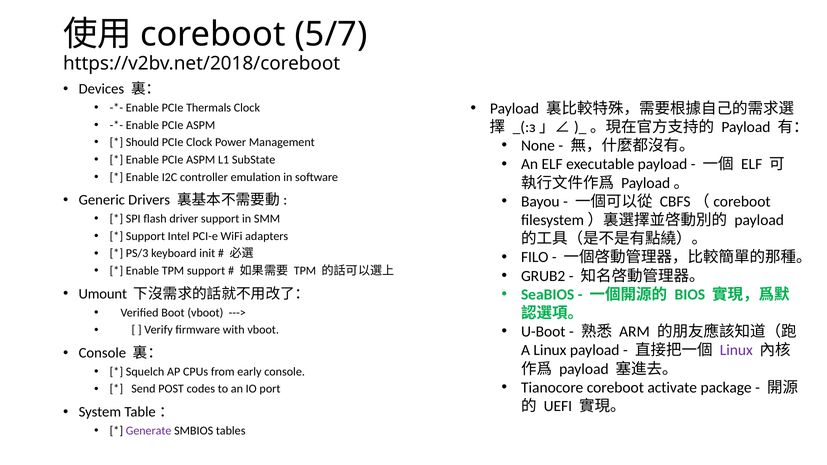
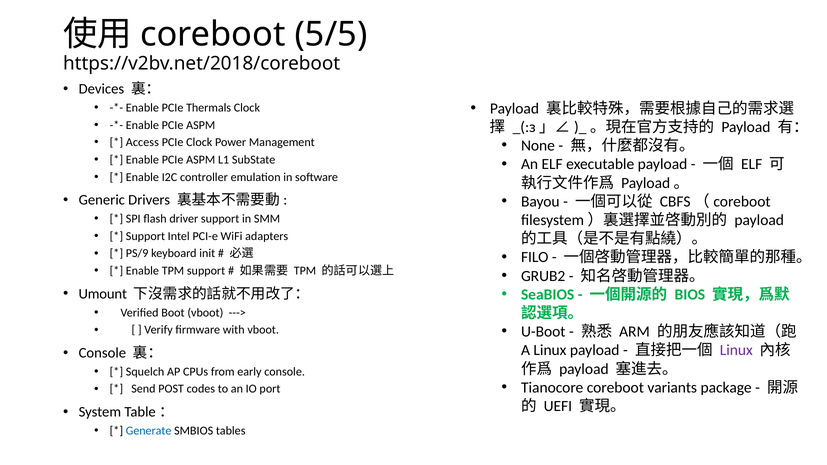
5/7: 5/7 -> 5/5
Should: Should -> Access
PS/3: PS/3 -> PS/9
activate: activate -> variants
Generate colour: purple -> blue
